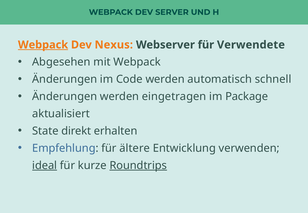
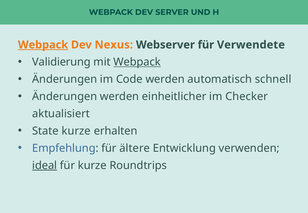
Abgesehen: Abgesehen -> Validierung
Webpack at (137, 62) underline: none -> present
eingetragen: eingetragen -> einheitlicher
Package: Package -> Checker
State direkt: direkt -> kurze
Roundtrips underline: present -> none
